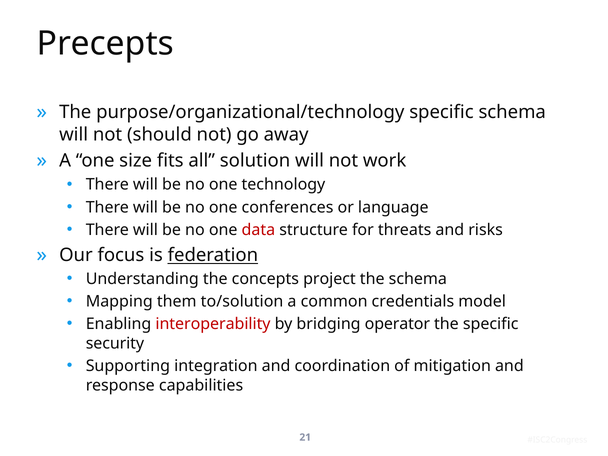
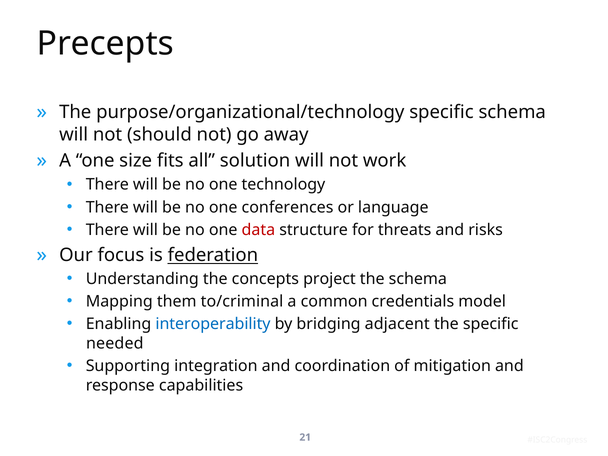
to/solution: to/solution -> to/criminal
interoperability colour: red -> blue
operator: operator -> adjacent
security: security -> needed
